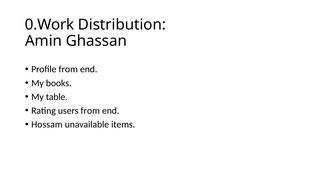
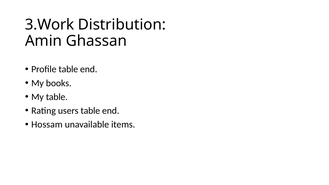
0.Work: 0.Work -> 3.Work
Profile from: from -> table
users from: from -> table
